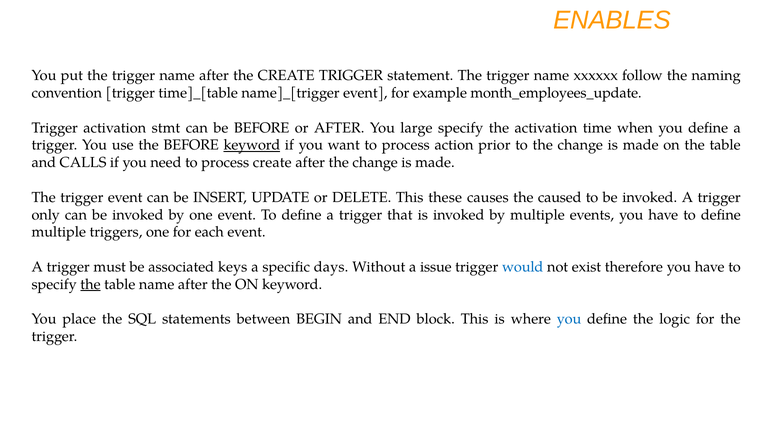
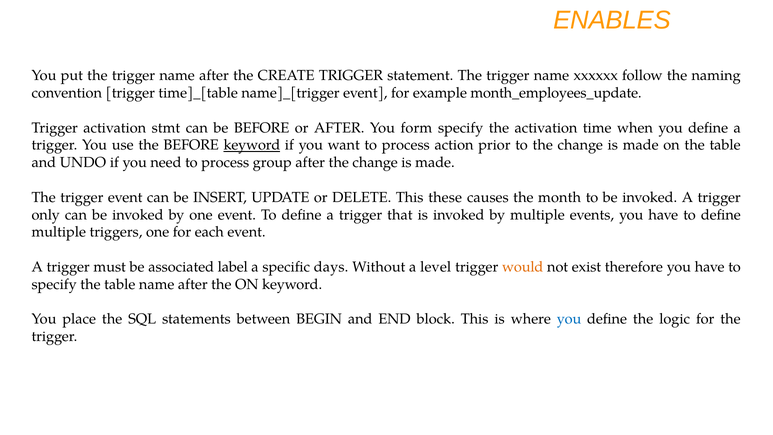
large: large -> form
CALLS: CALLS -> UNDO
process create: create -> group
caused: caused -> month
keys: keys -> label
issue: issue -> level
would colour: blue -> orange
the at (90, 284) underline: present -> none
